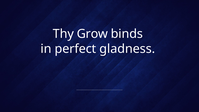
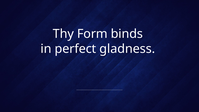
Grow: Grow -> Form
